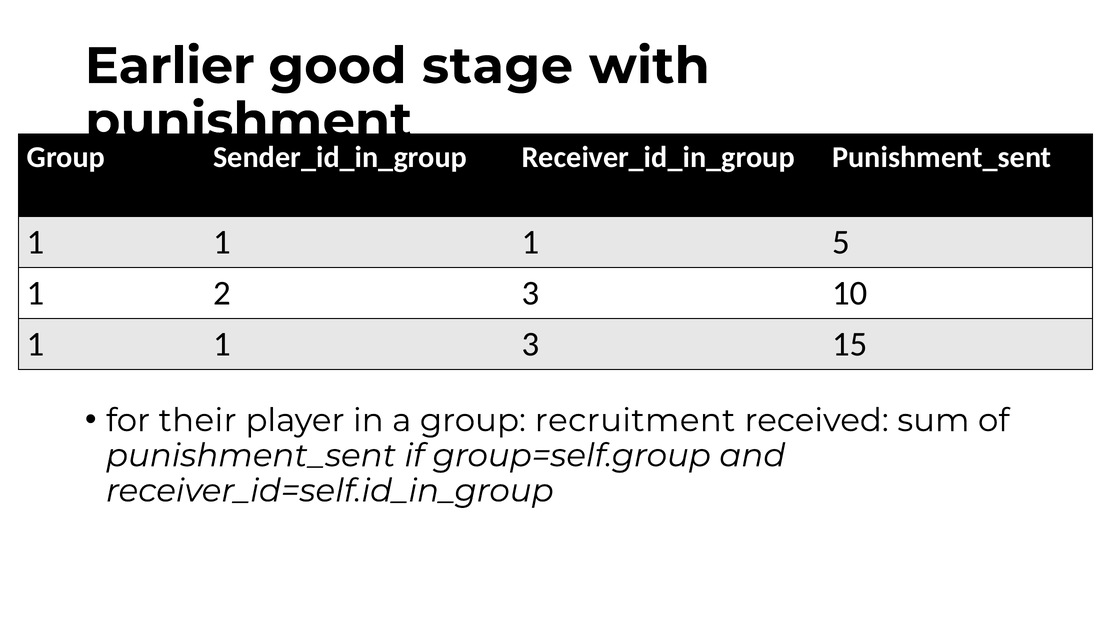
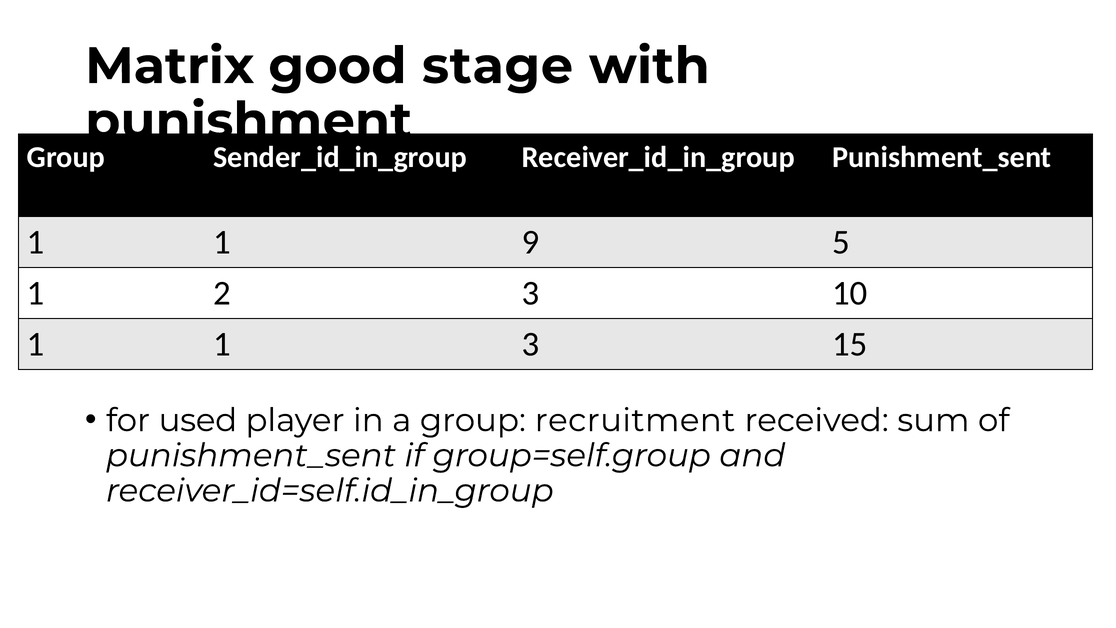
Earlier: Earlier -> Matrix
1 1 1: 1 -> 9
their: their -> used
